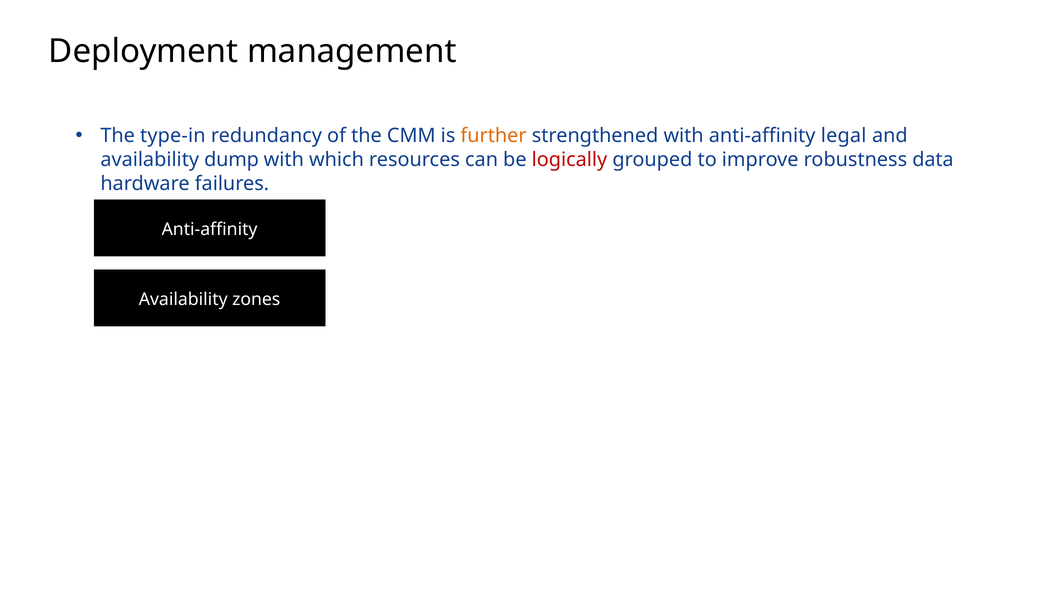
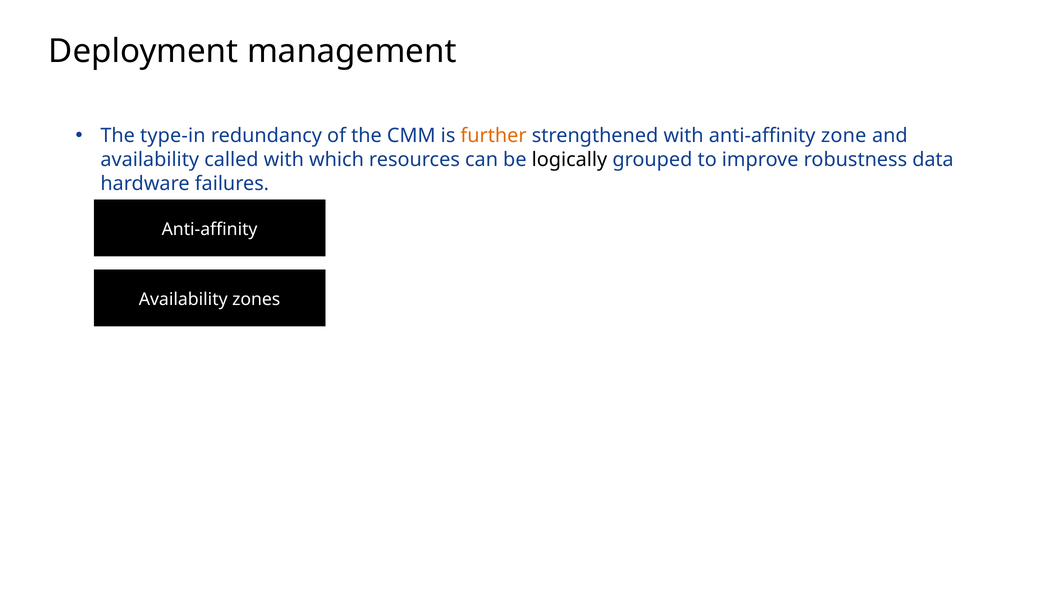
legal: legal -> zone
dump: dump -> called
logically colour: red -> black
